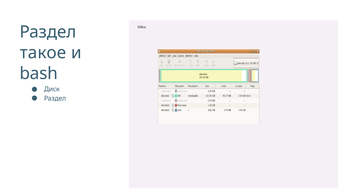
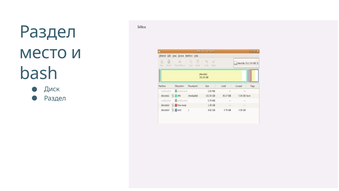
такое: такое -> место
